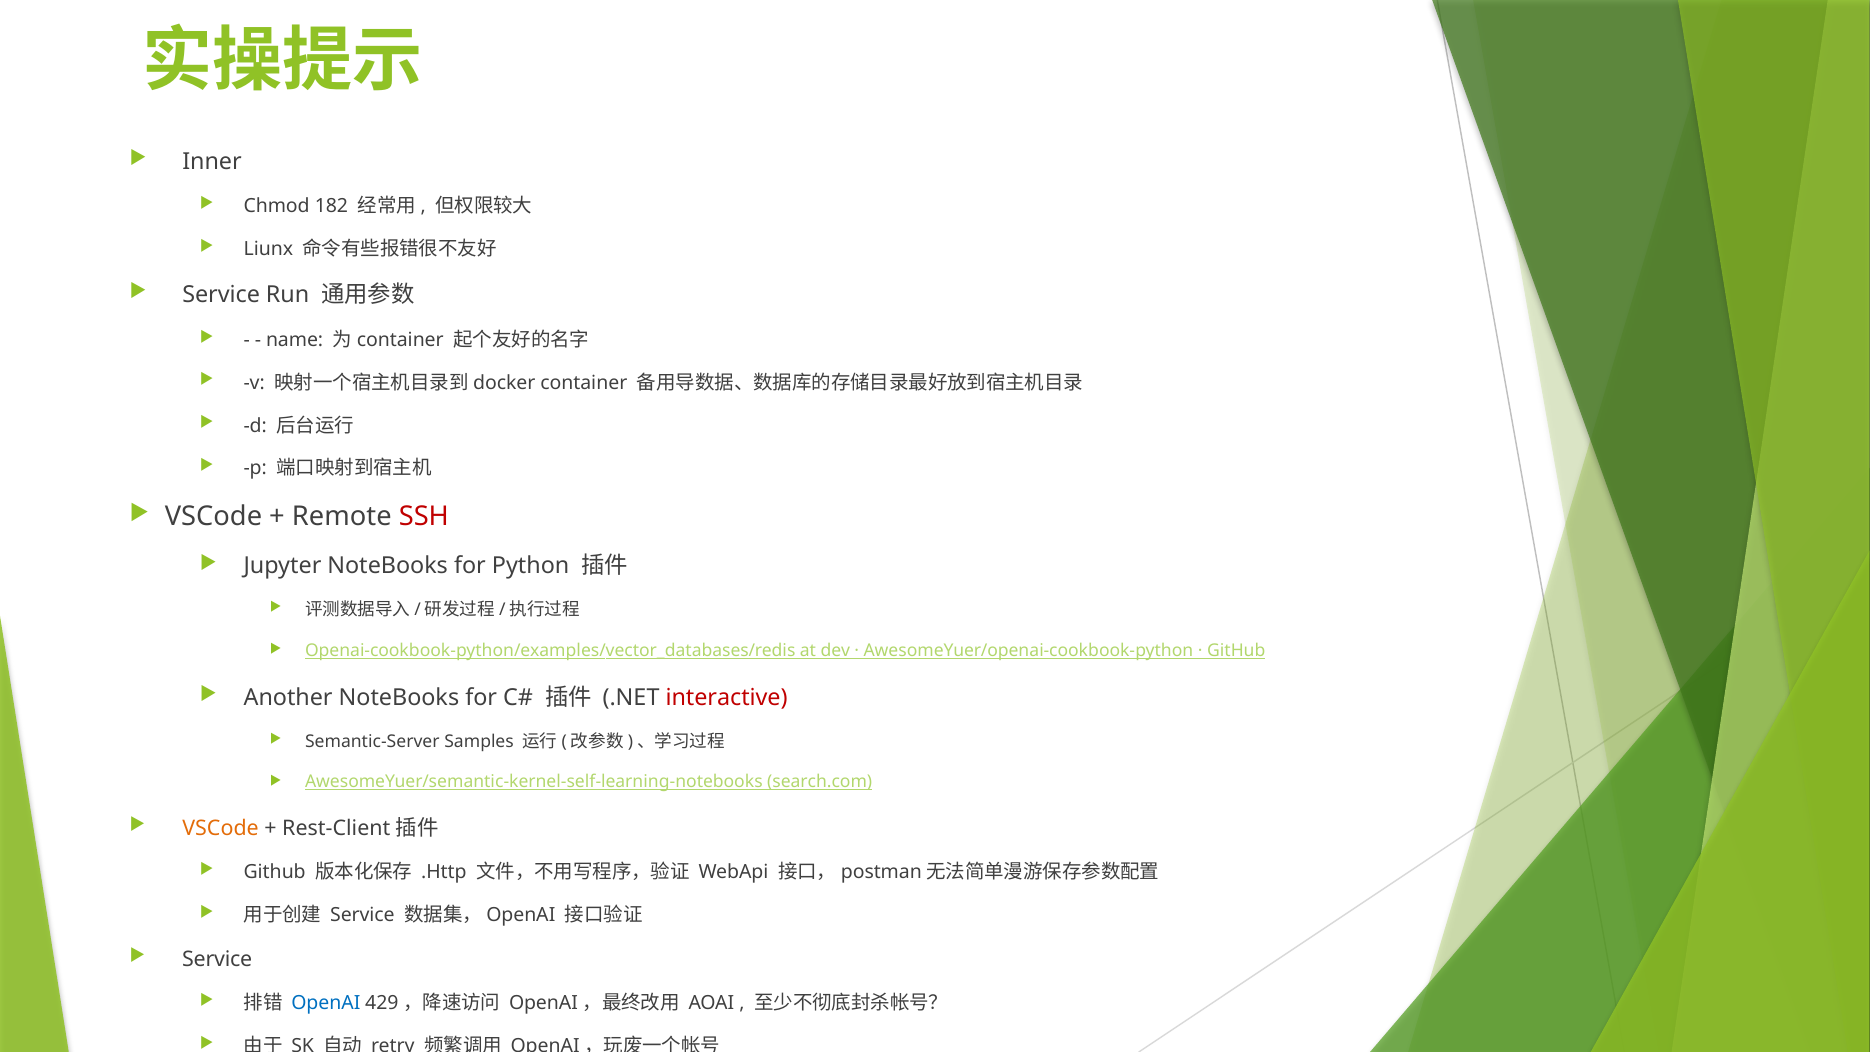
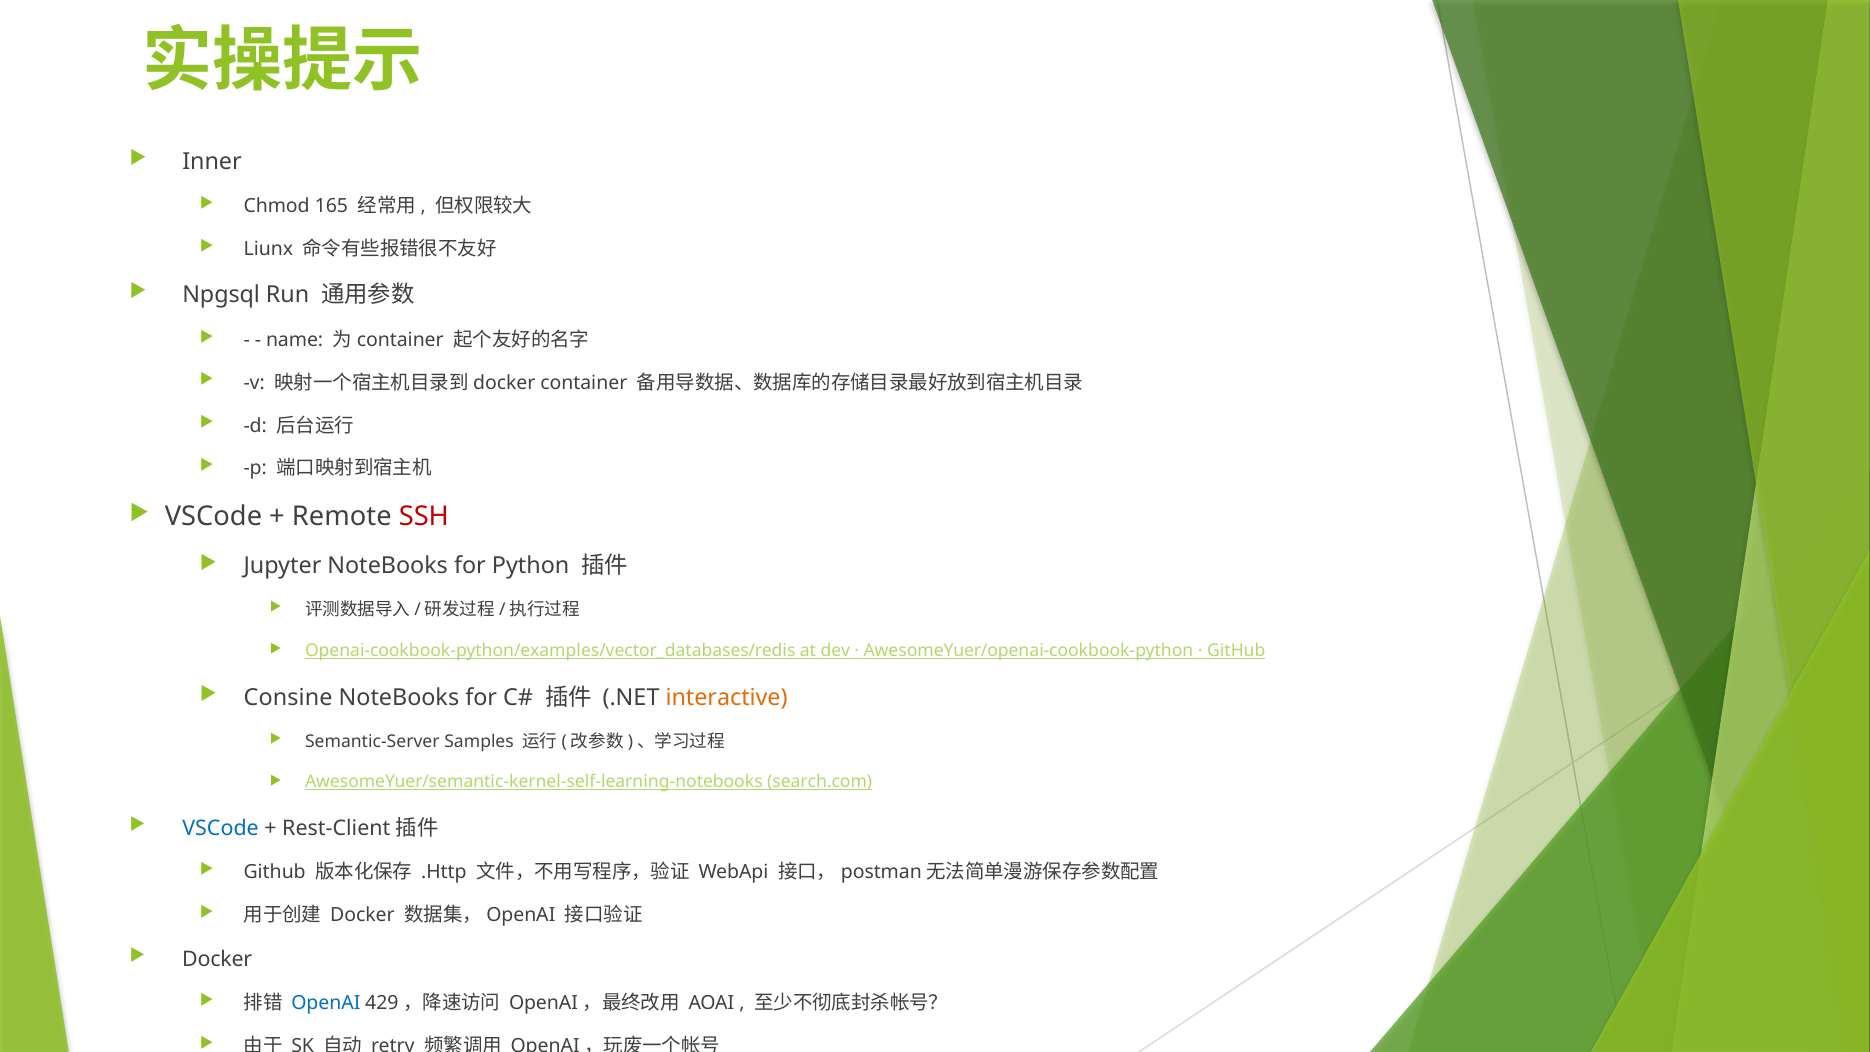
182: 182 -> 165
Service at (221, 295): Service -> Npgsql
Another: Another -> Consine
interactive colour: red -> orange
VSCode at (221, 828) colour: orange -> blue
Service at (362, 915): Service -> Docker
Service at (217, 959): Service -> Docker
